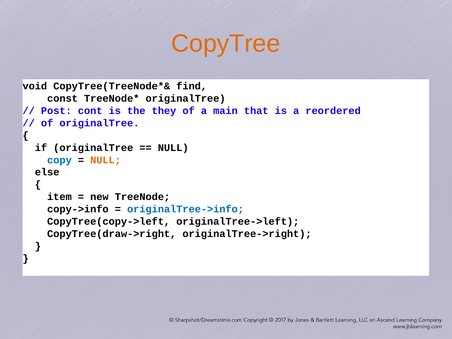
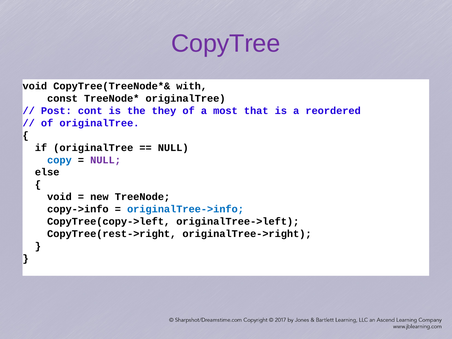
CopyTree colour: orange -> purple
find: find -> with
main: main -> most
NULL at (106, 160) colour: orange -> purple
item at (59, 197): item -> void
CopyTree(draw->right: CopyTree(draw->right -> CopyTree(rest->right
